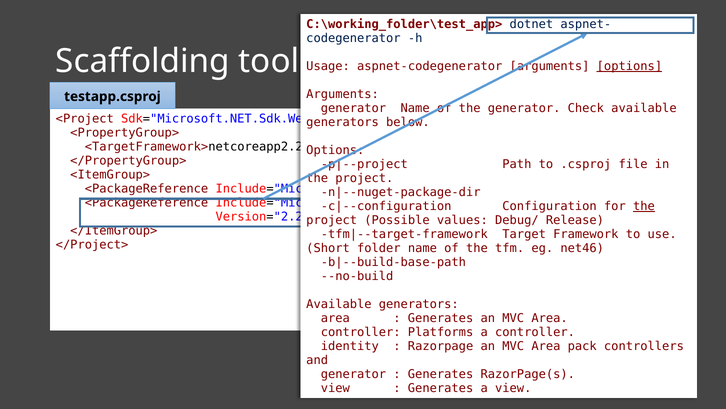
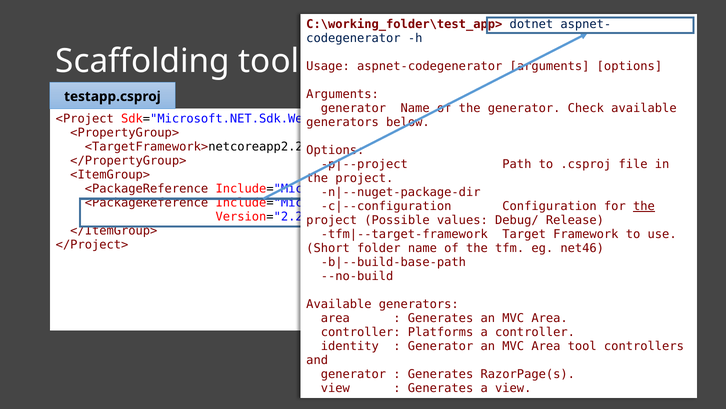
options at (629, 66) underline: present -> none
Razorpage at (441, 346): Razorpage -> Generator
Area pack: pack -> tool
